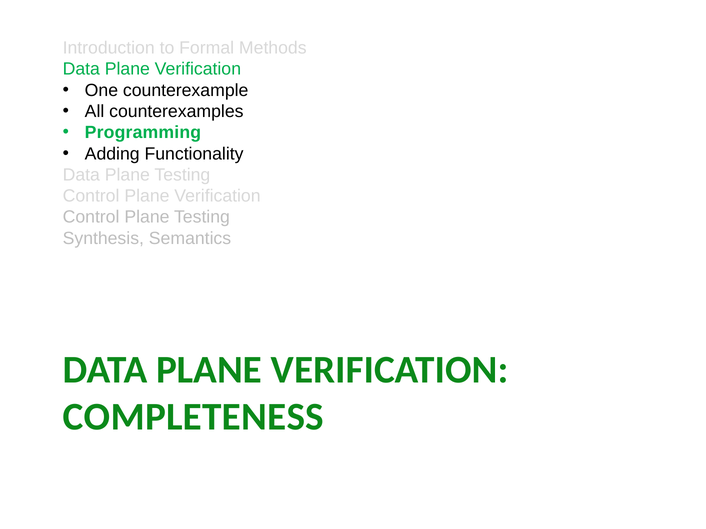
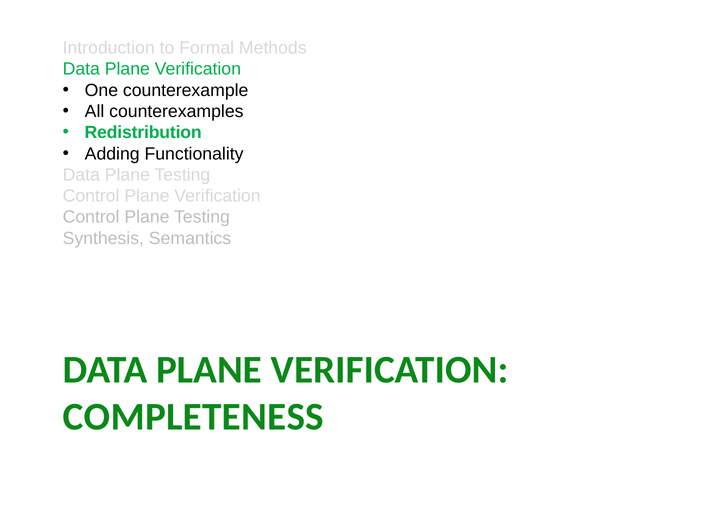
Programming: Programming -> Redistribution
